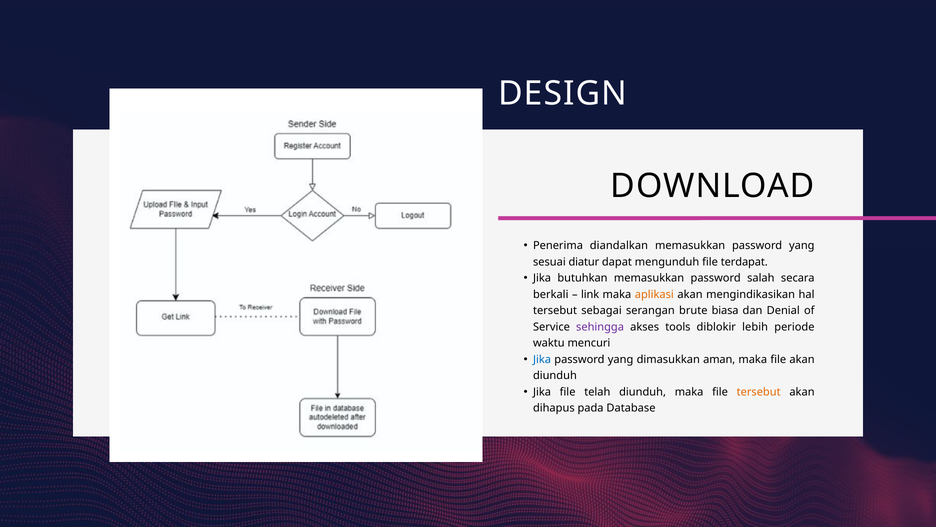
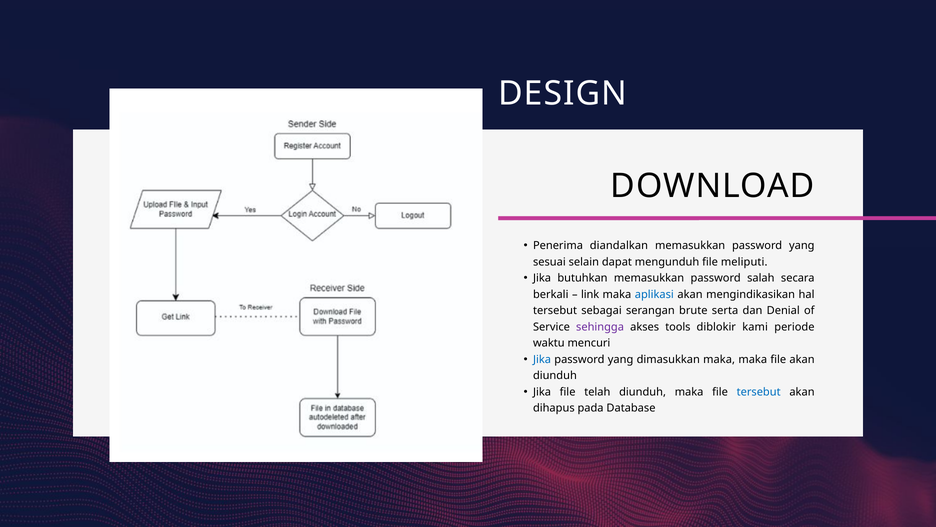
diatur: diatur -> selain
terdapat: terdapat -> meliputi
aplikasi colour: orange -> blue
biasa: biasa -> serta
lebih: lebih -> kami
dimasukkan aman: aman -> maka
tersebut at (759, 392) colour: orange -> blue
